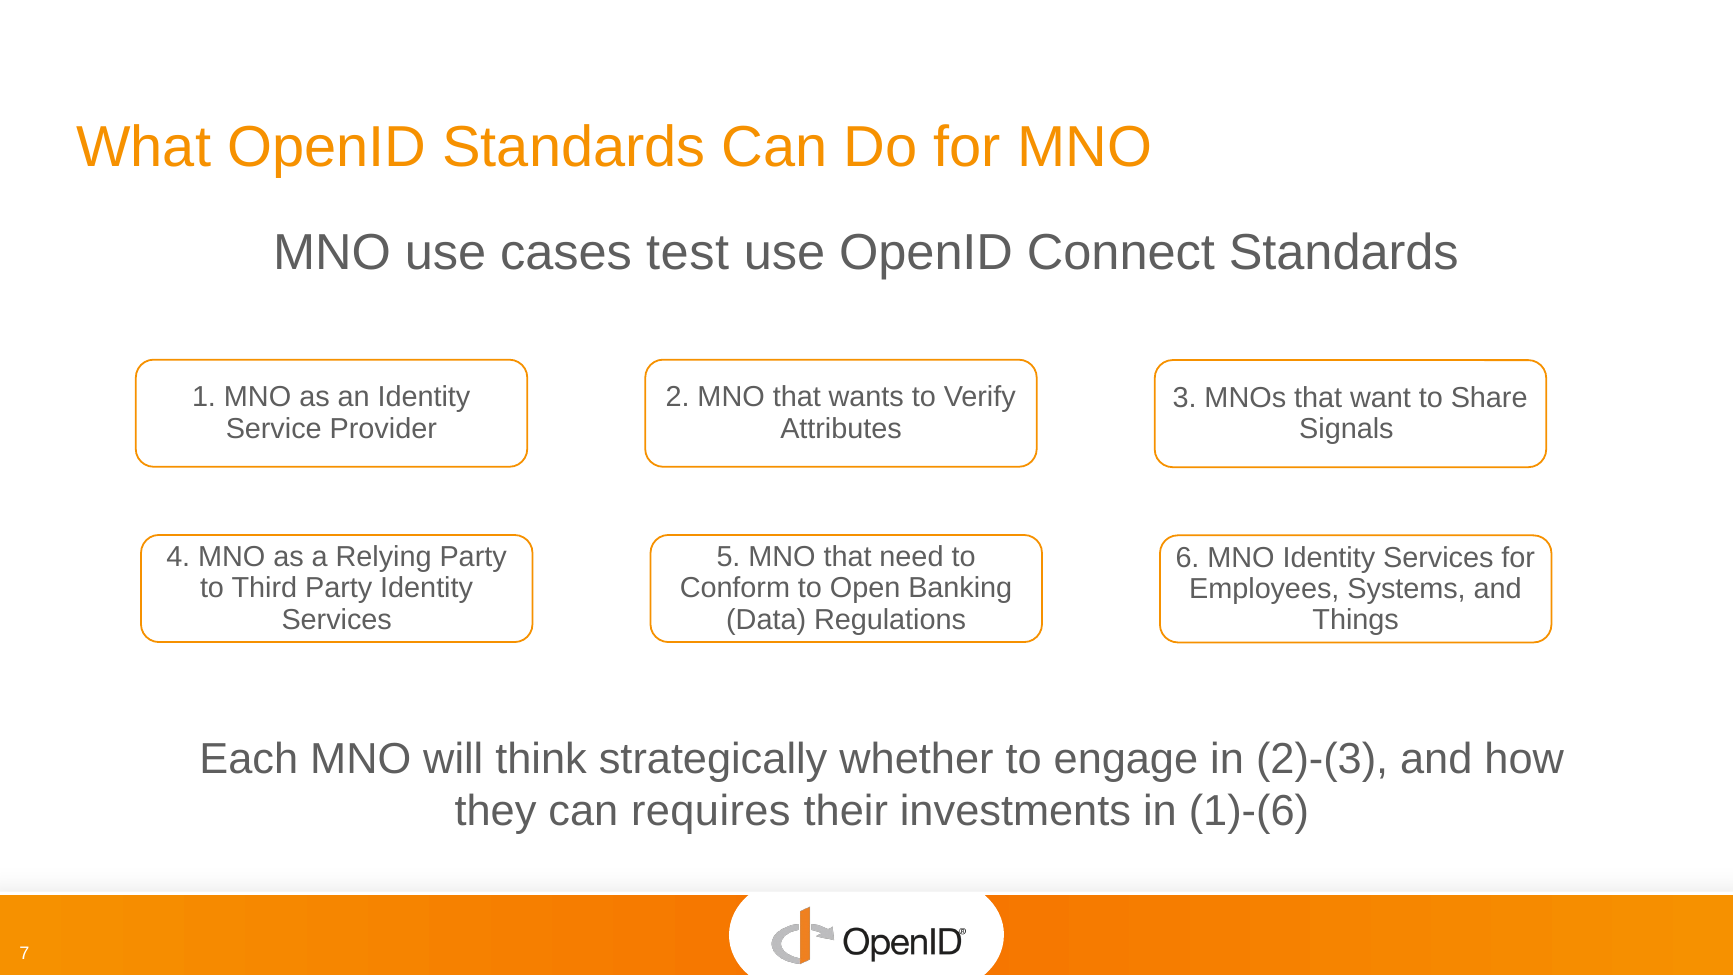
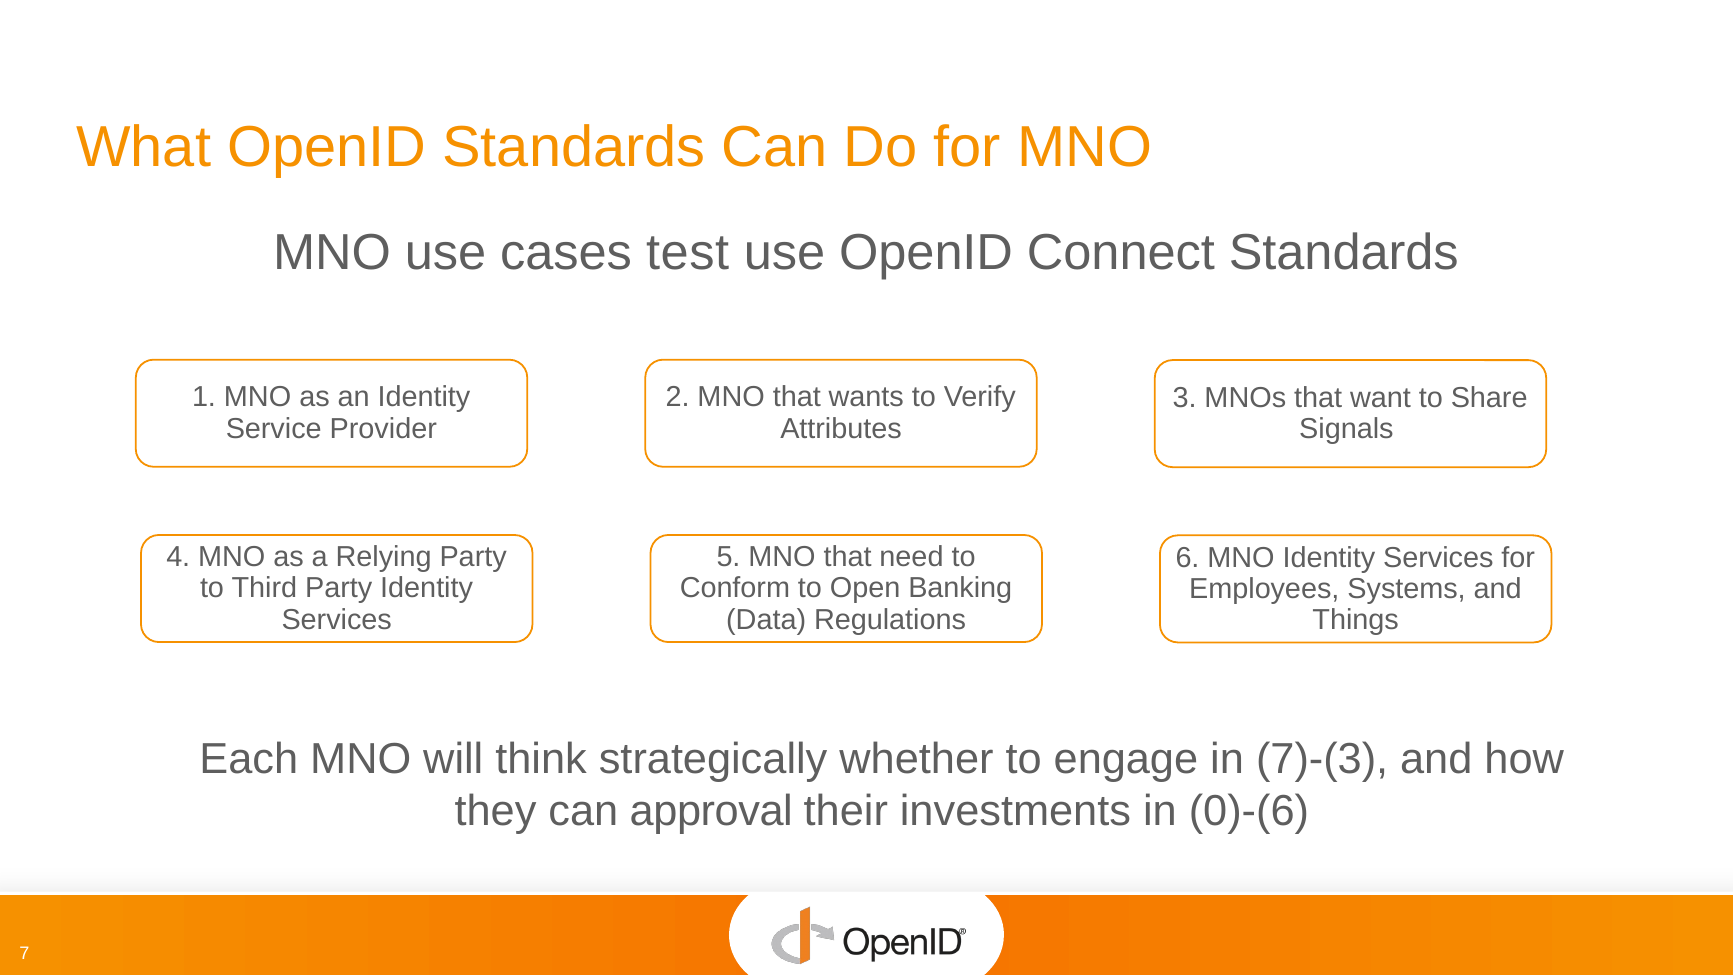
2)-(3: 2)-(3 -> 7)-(3
requires: requires -> approval
1)-(6: 1)-(6 -> 0)-(6
